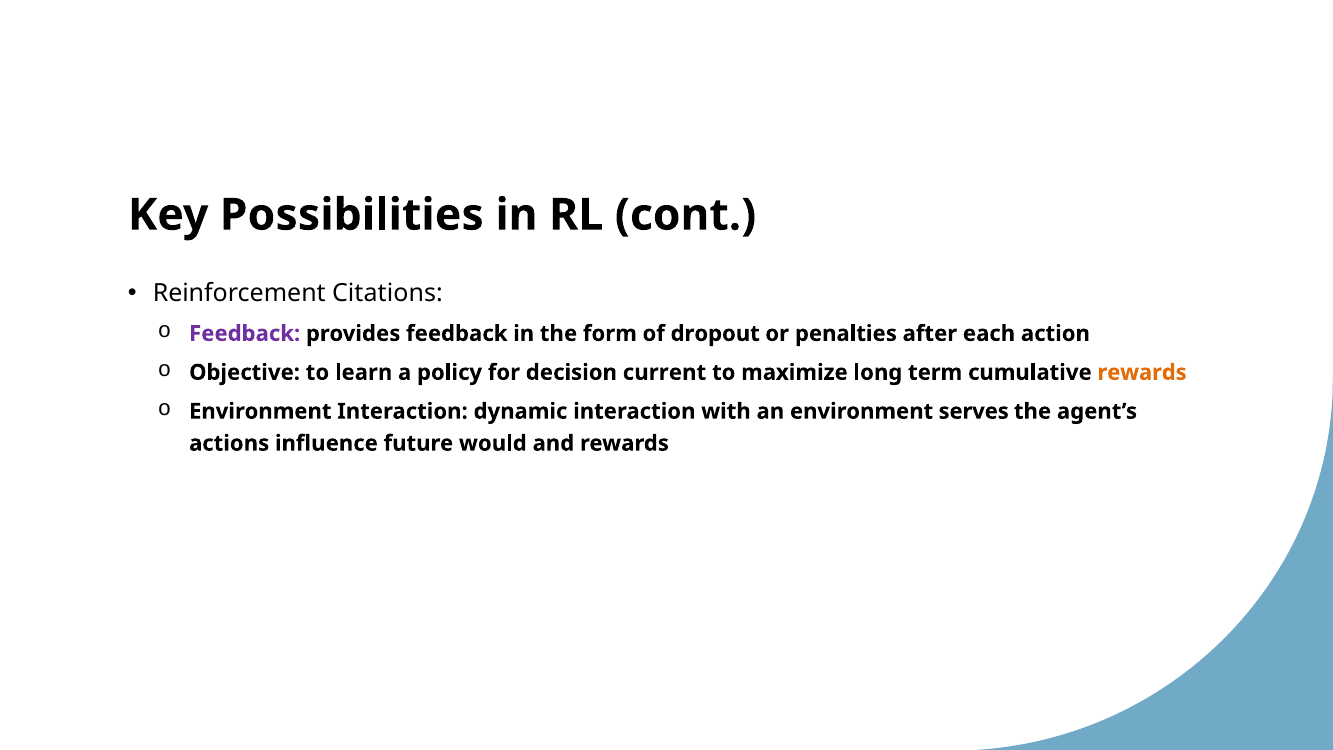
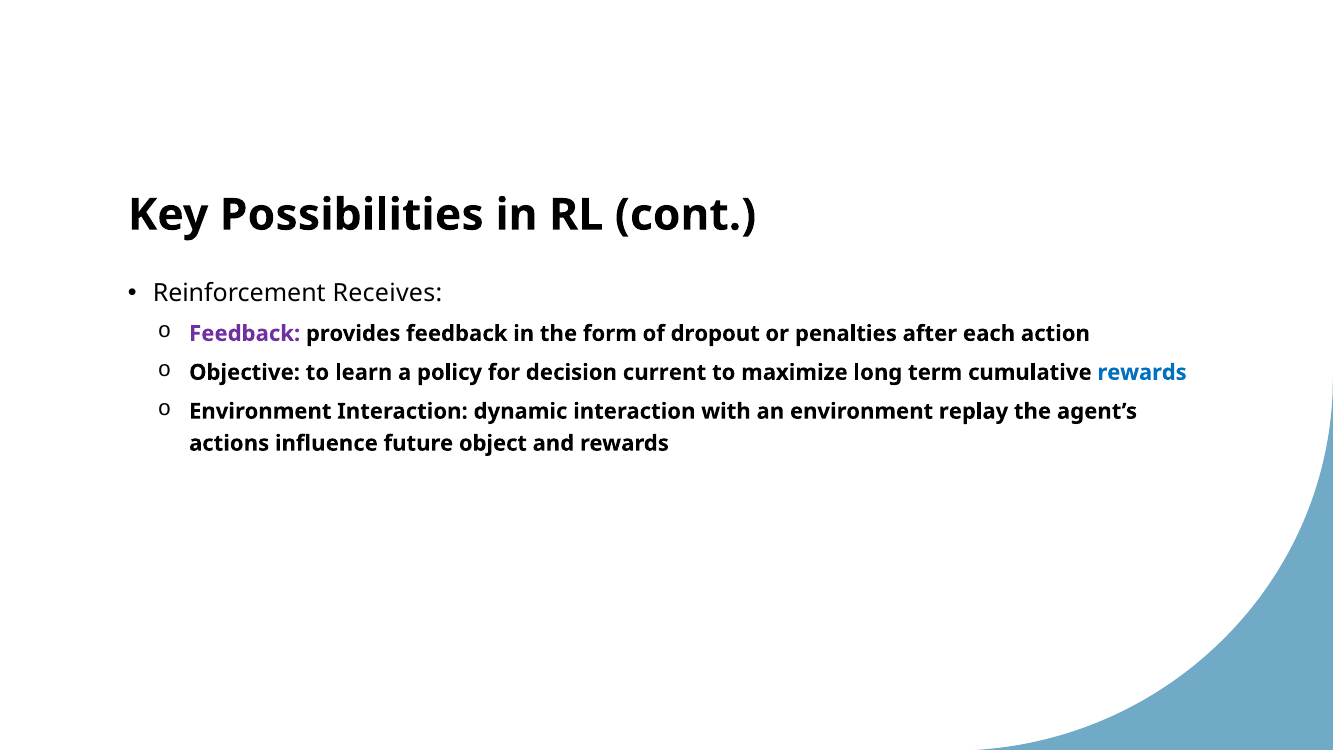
Citations: Citations -> Receives
rewards at (1142, 372) colour: orange -> blue
serves: serves -> replay
would: would -> object
